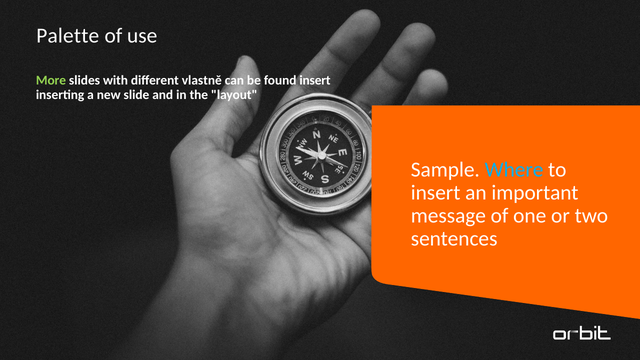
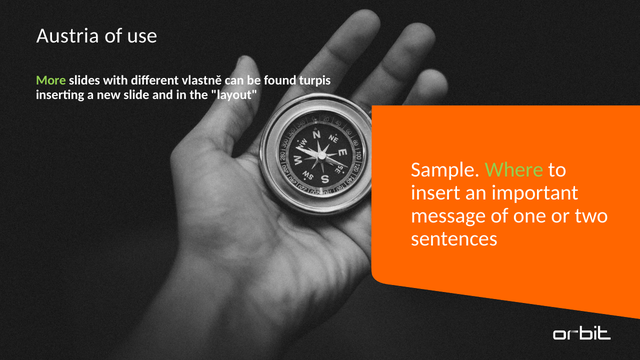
Palette: Palette -> Austria
found insert: insert -> turpis
Where colour: light blue -> light green
